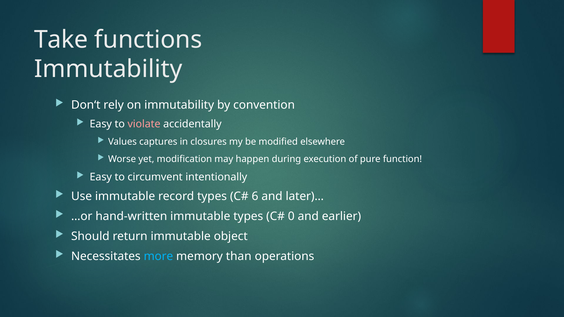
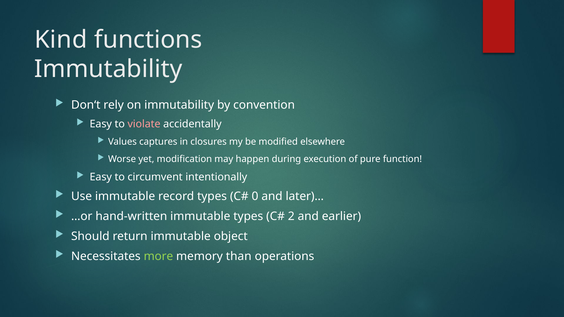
Take: Take -> Kind
6: 6 -> 0
0: 0 -> 2
more colour: light blue -> light green
